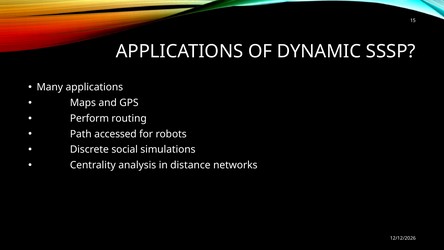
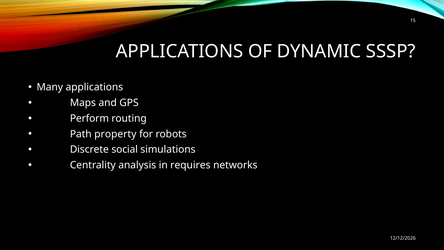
accessed: accessed -> property
distance: distance -> requires
